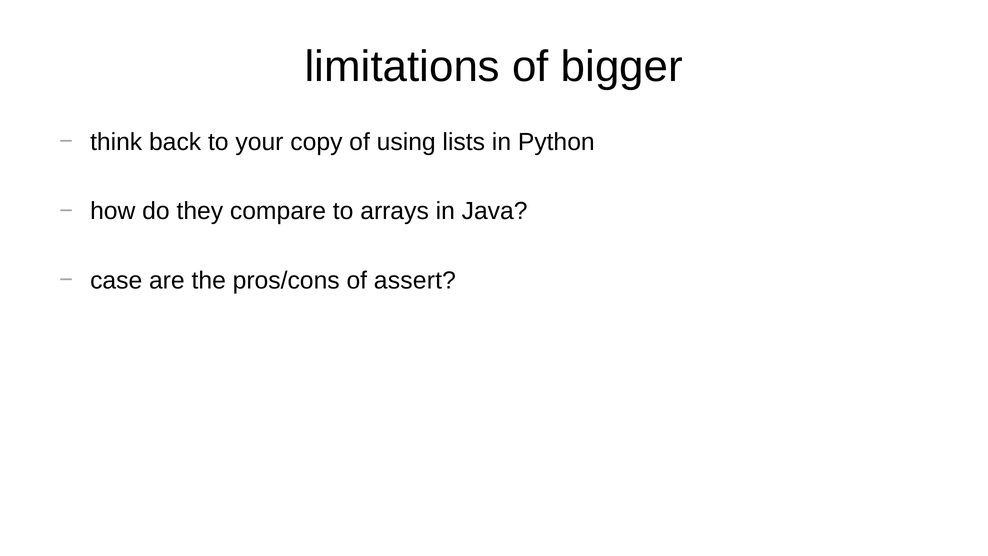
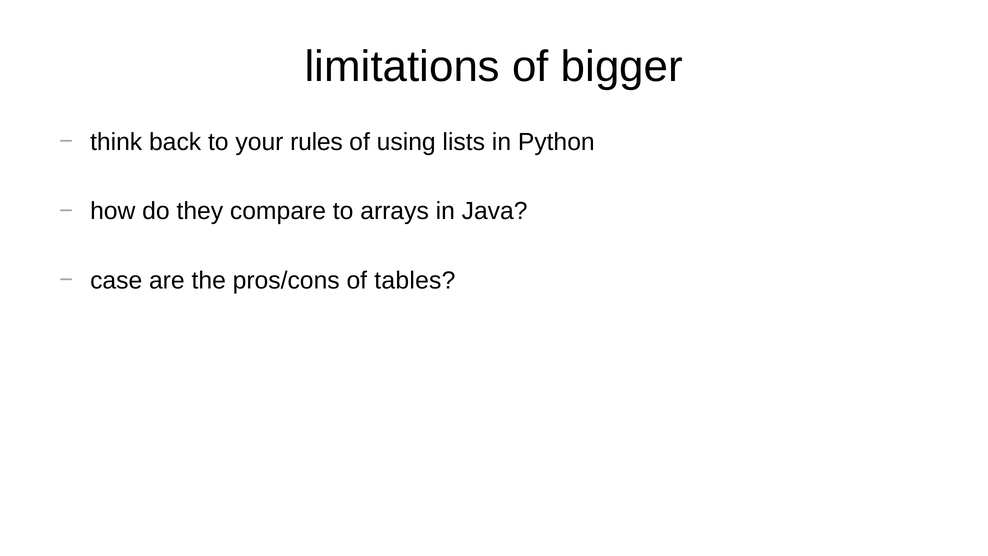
copy: copy -> rules
assert: assert -> tables
